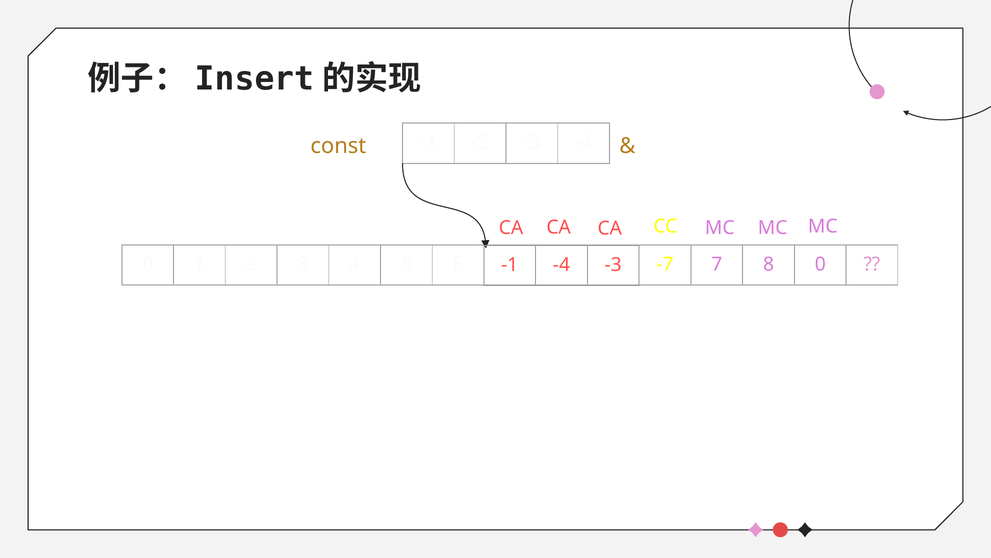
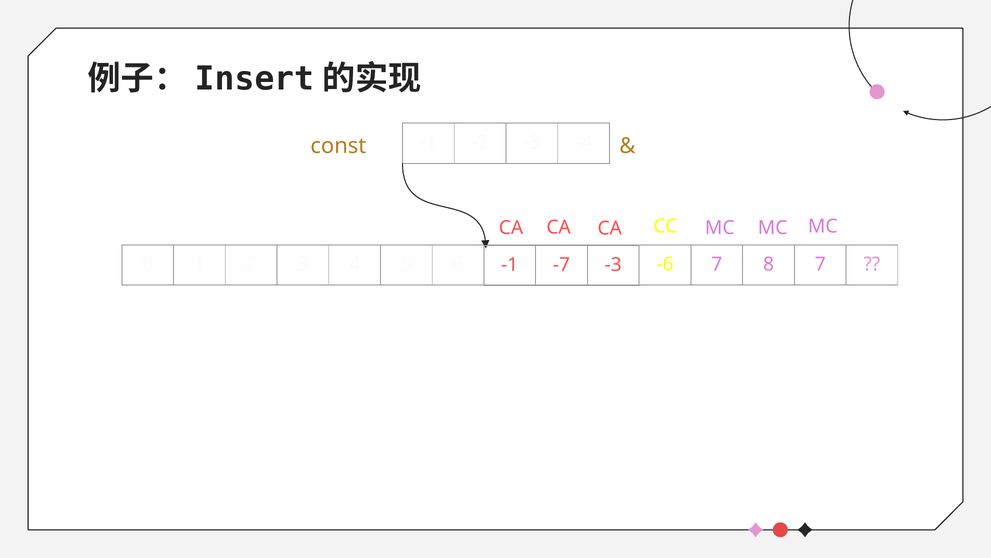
-7: -7 -> -6
8 0: 0 -> 7
-1 -4: -4 -> -7
